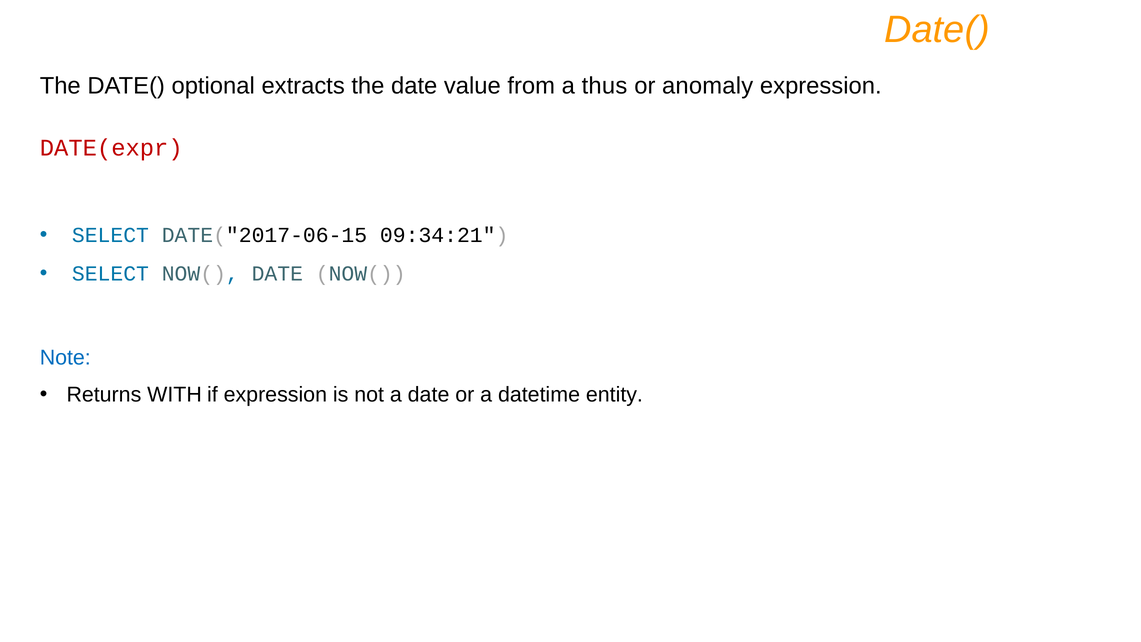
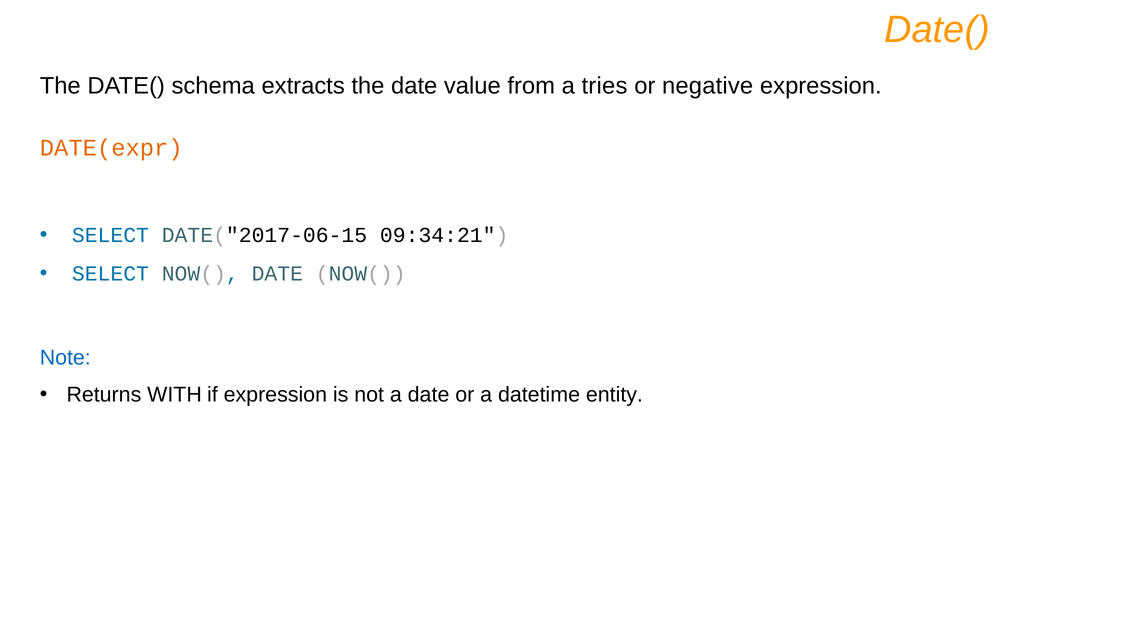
optional: optional -> schema
thus: thus -> tries
anomaly: anomaly -> negative
DATE(expr colour: red -> orange
